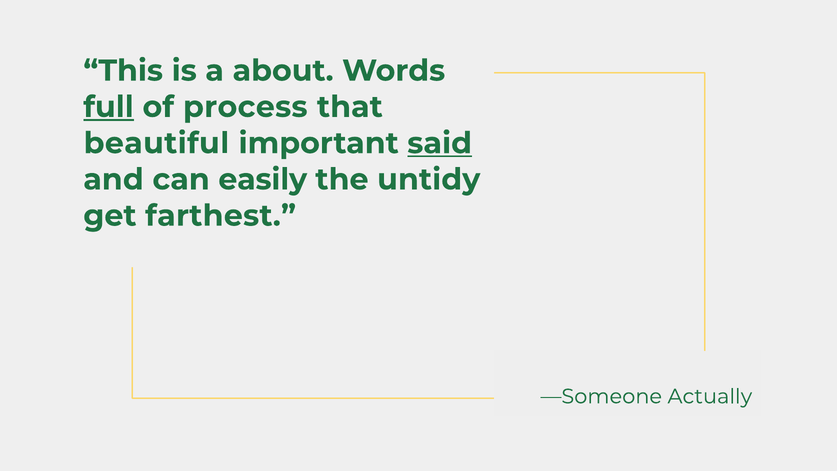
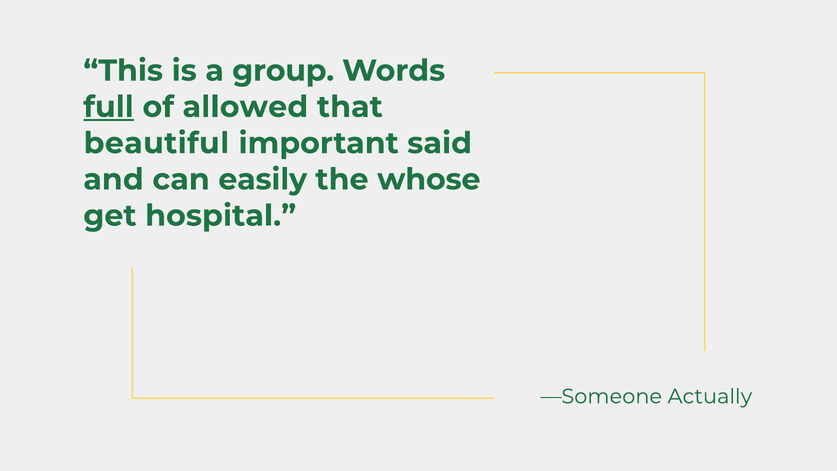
about: about -> group
process: process -> allowed
said underline: present -> none
untidy: untidy -> whose
farthest: farthest -> hospital
